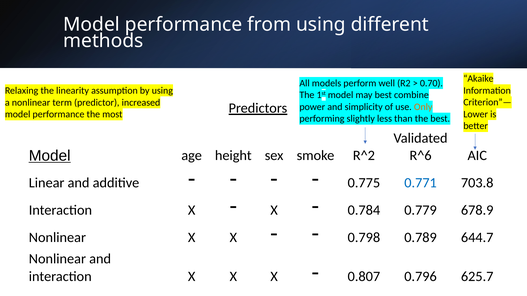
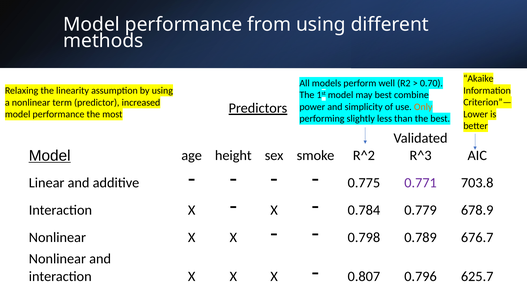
R^6: R^6 -> R^3
0.771 colour: blue -> purple
644.7: 644.7 -> 676.7
